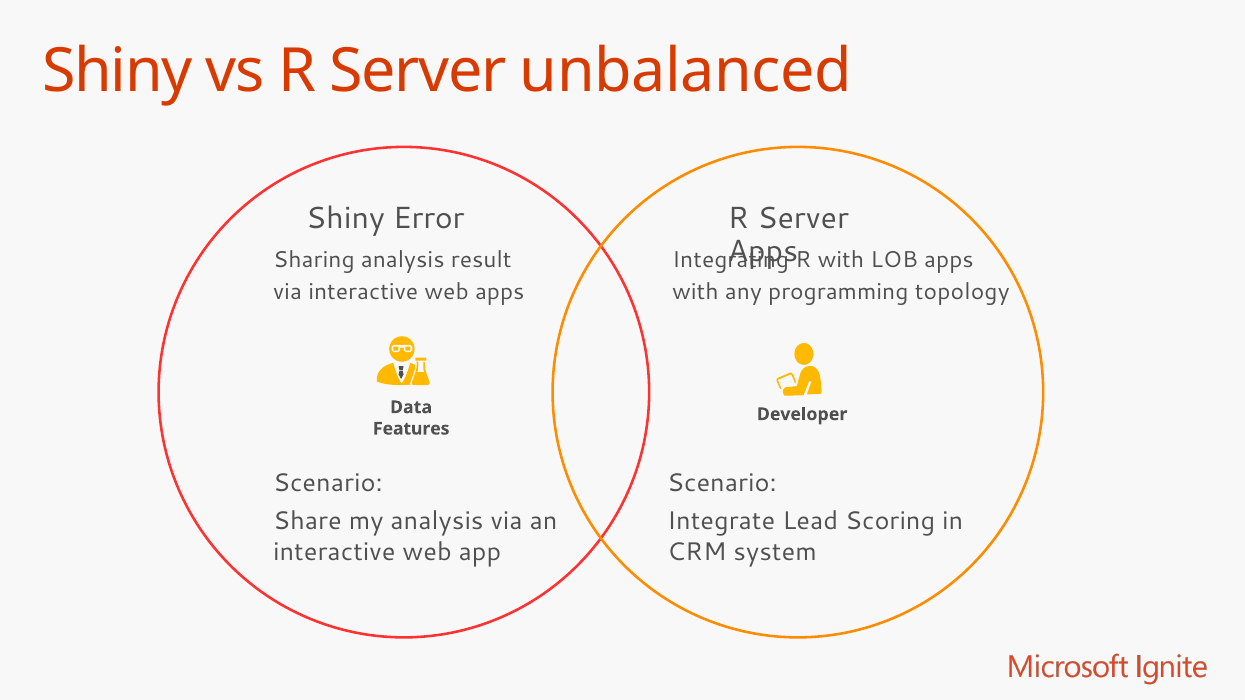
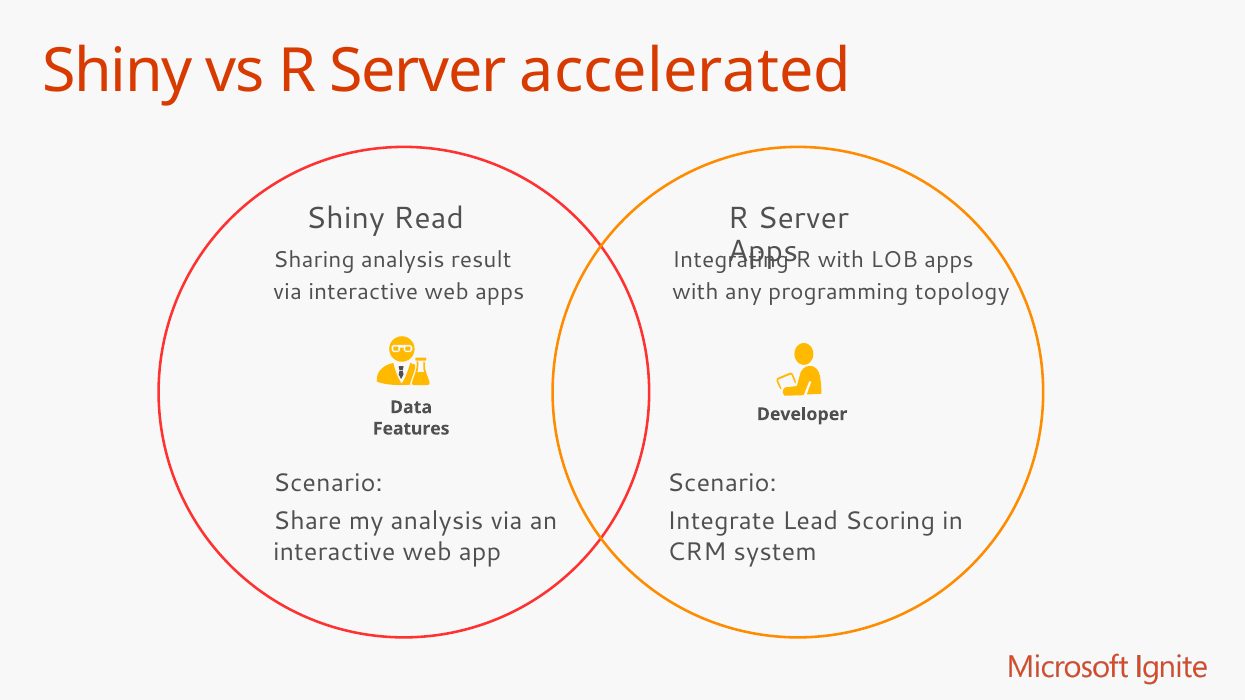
unbalanced: unbalanced -> accelerated
Error: Error -> Read
